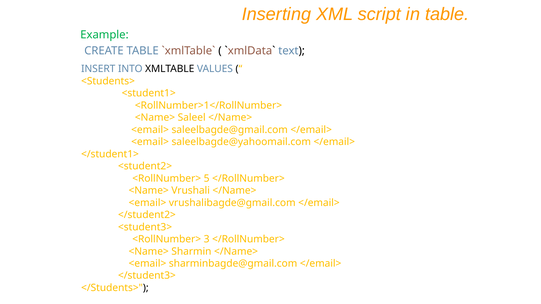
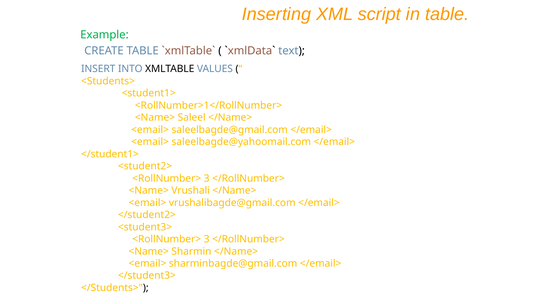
5 at (207, 179): 5 -> 3
